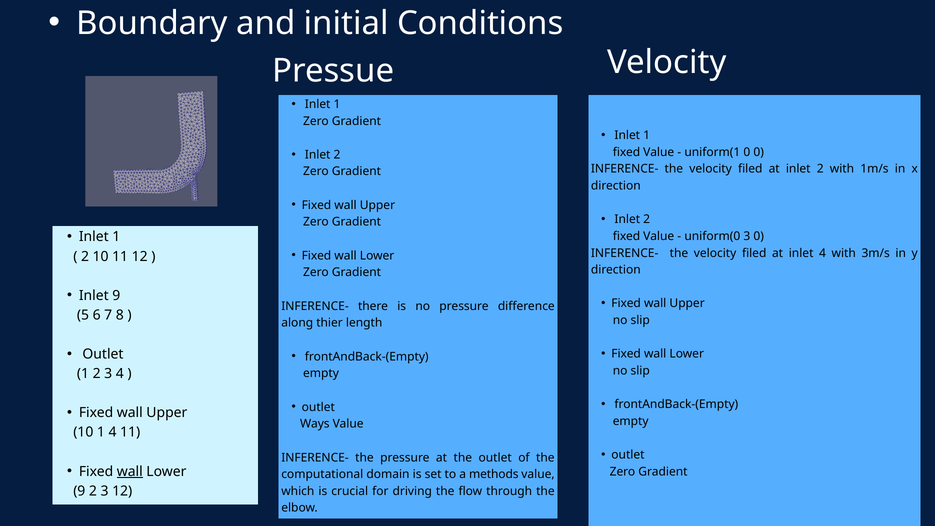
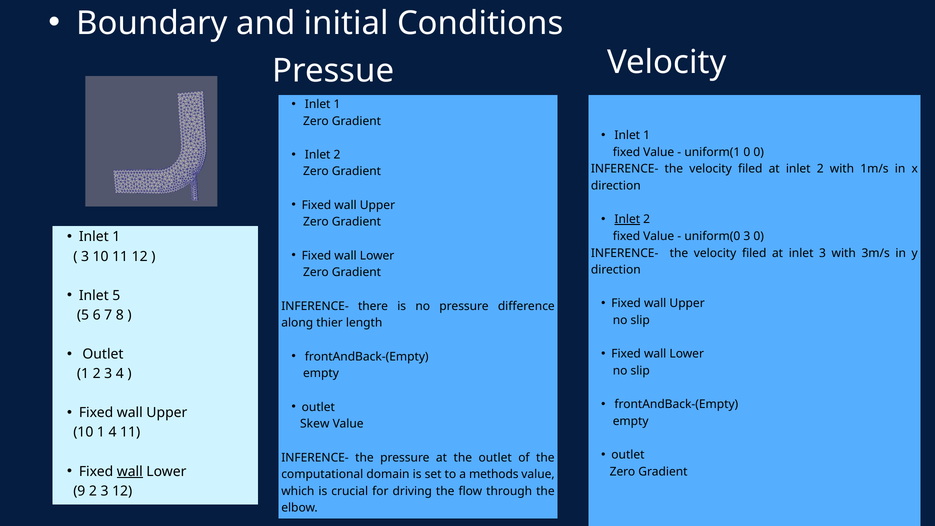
Inlet at (627, 219) underline: none -> present
inlet 4: 4 -> 3
2 at (85, 256): 2 -> 3
Inlet 9: 9 -> 5
Ways: Ways -> Skew
